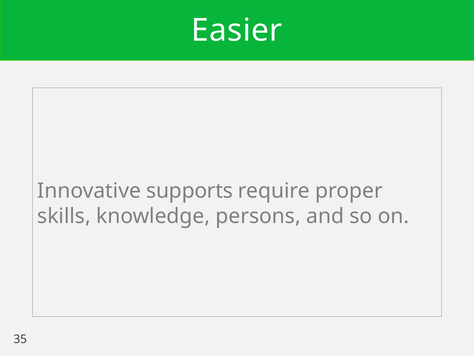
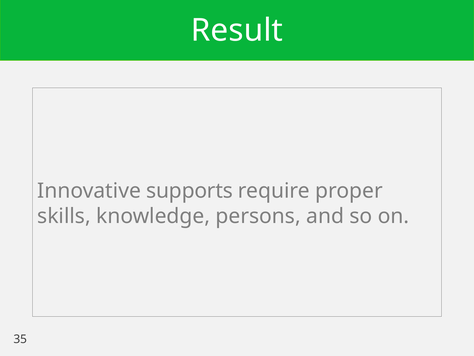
Easier: Easier -> Result
